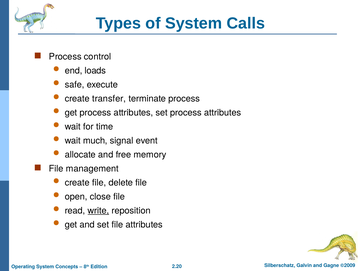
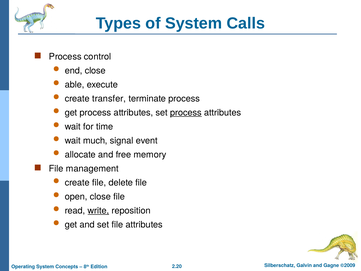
end loads: loads -> close
safe: safe -> able
process at (186, 112) underline: none -> present
